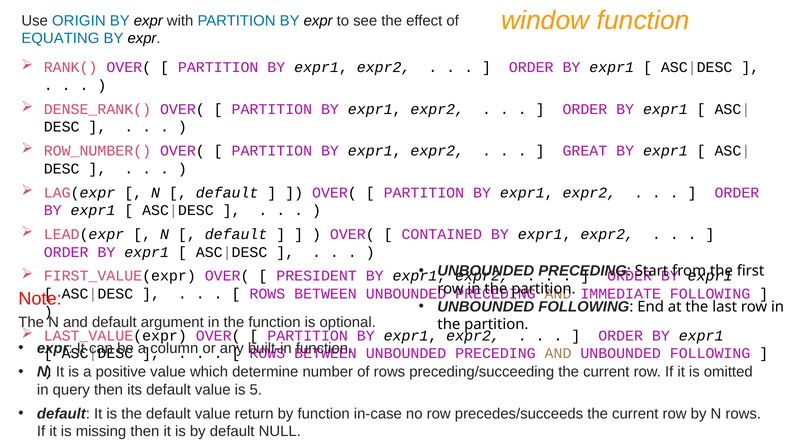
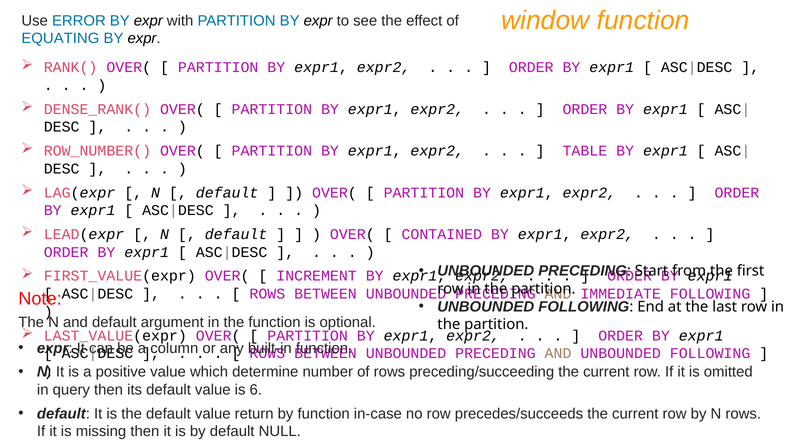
ORIGIN: ORIGIN -> ERROR
GREAT: GREAT -> TABLE
PRESIDENT: PRESIDENT -> INCREMENT
5: 5 -> 6
